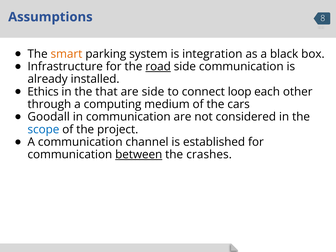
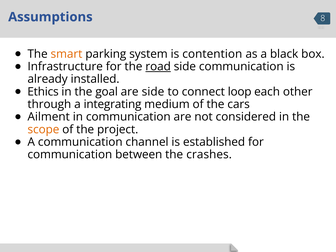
integration: integration -> contention
that: that -> goal
computing: computing -> integrating
Goodall: Goodall -> Ailment
scope colour: blue -> orange
between underline: present -> none
